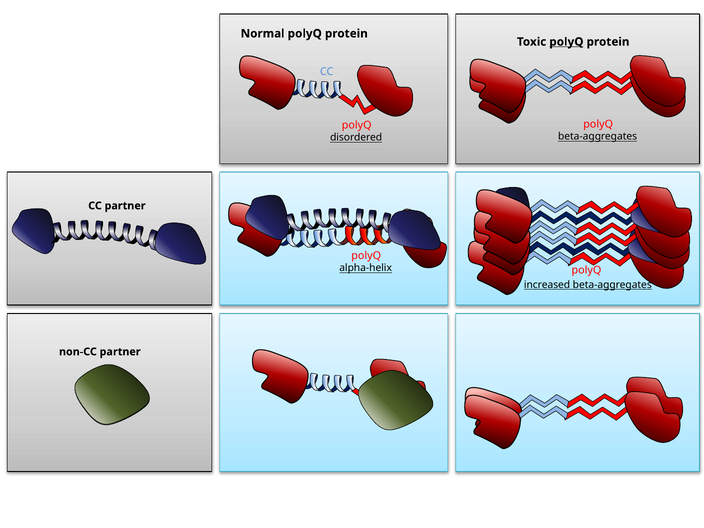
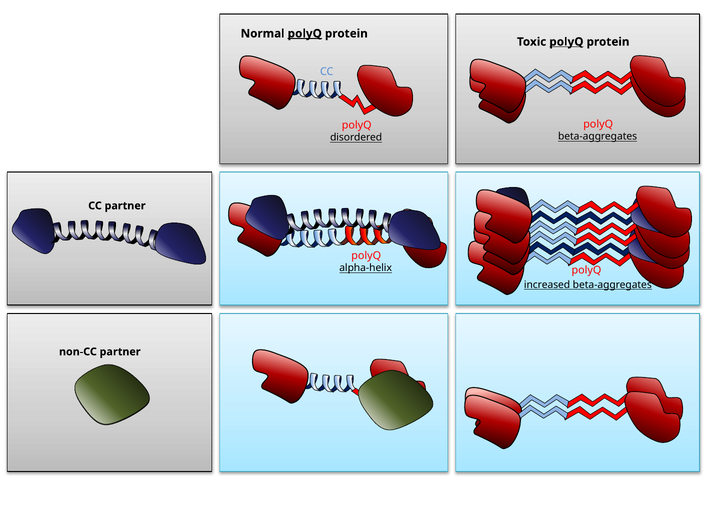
polyQ at (305, 34) underline: none -> present
